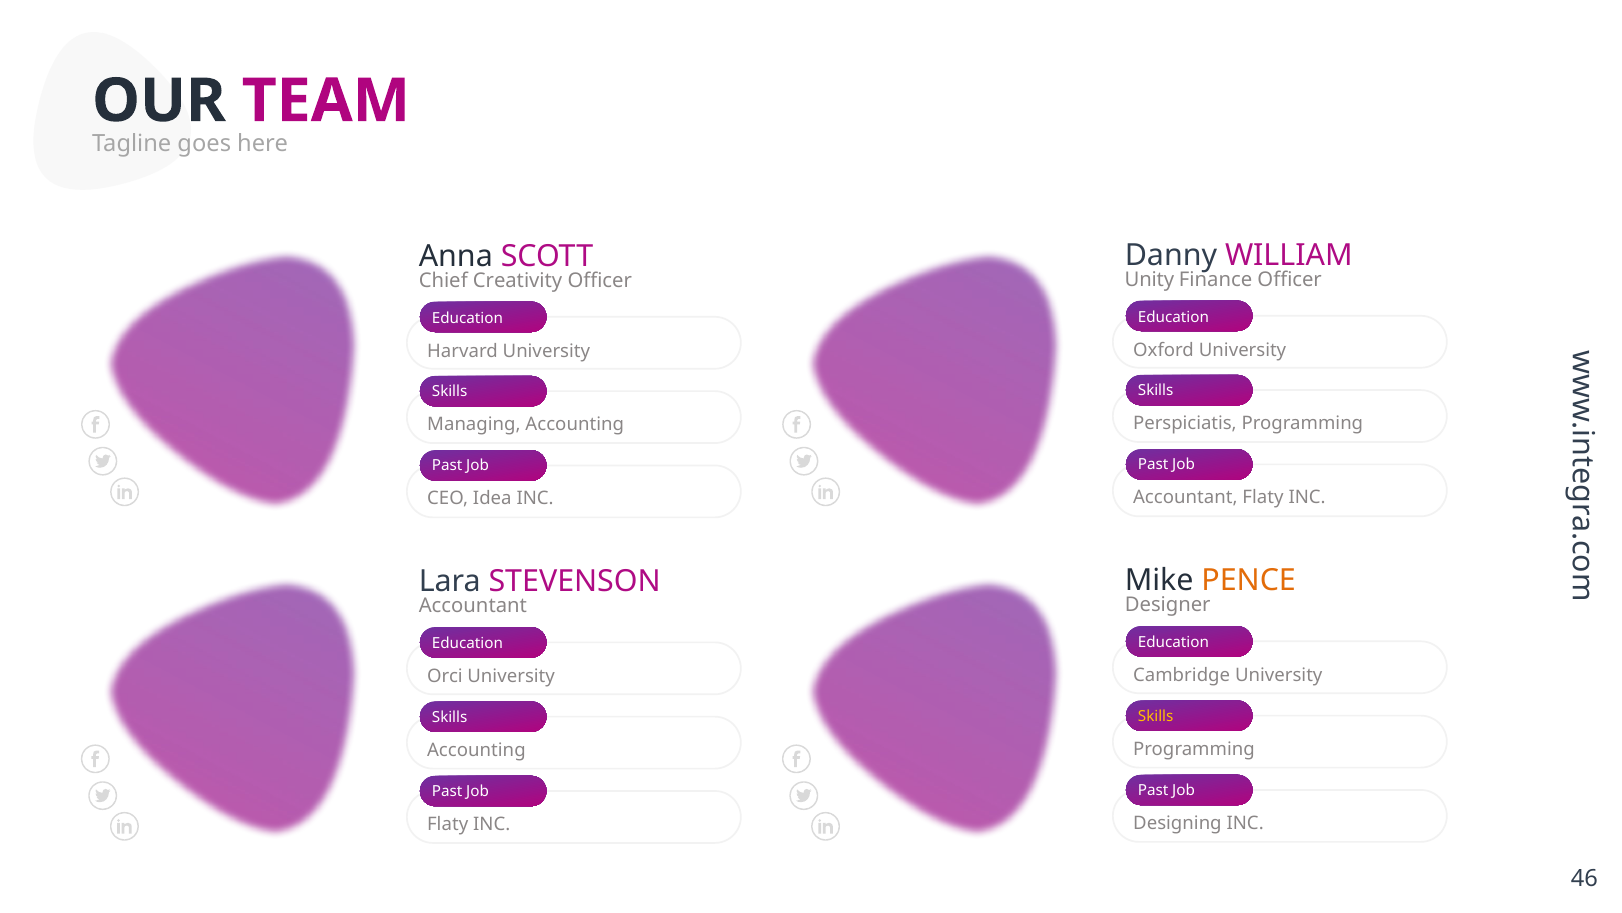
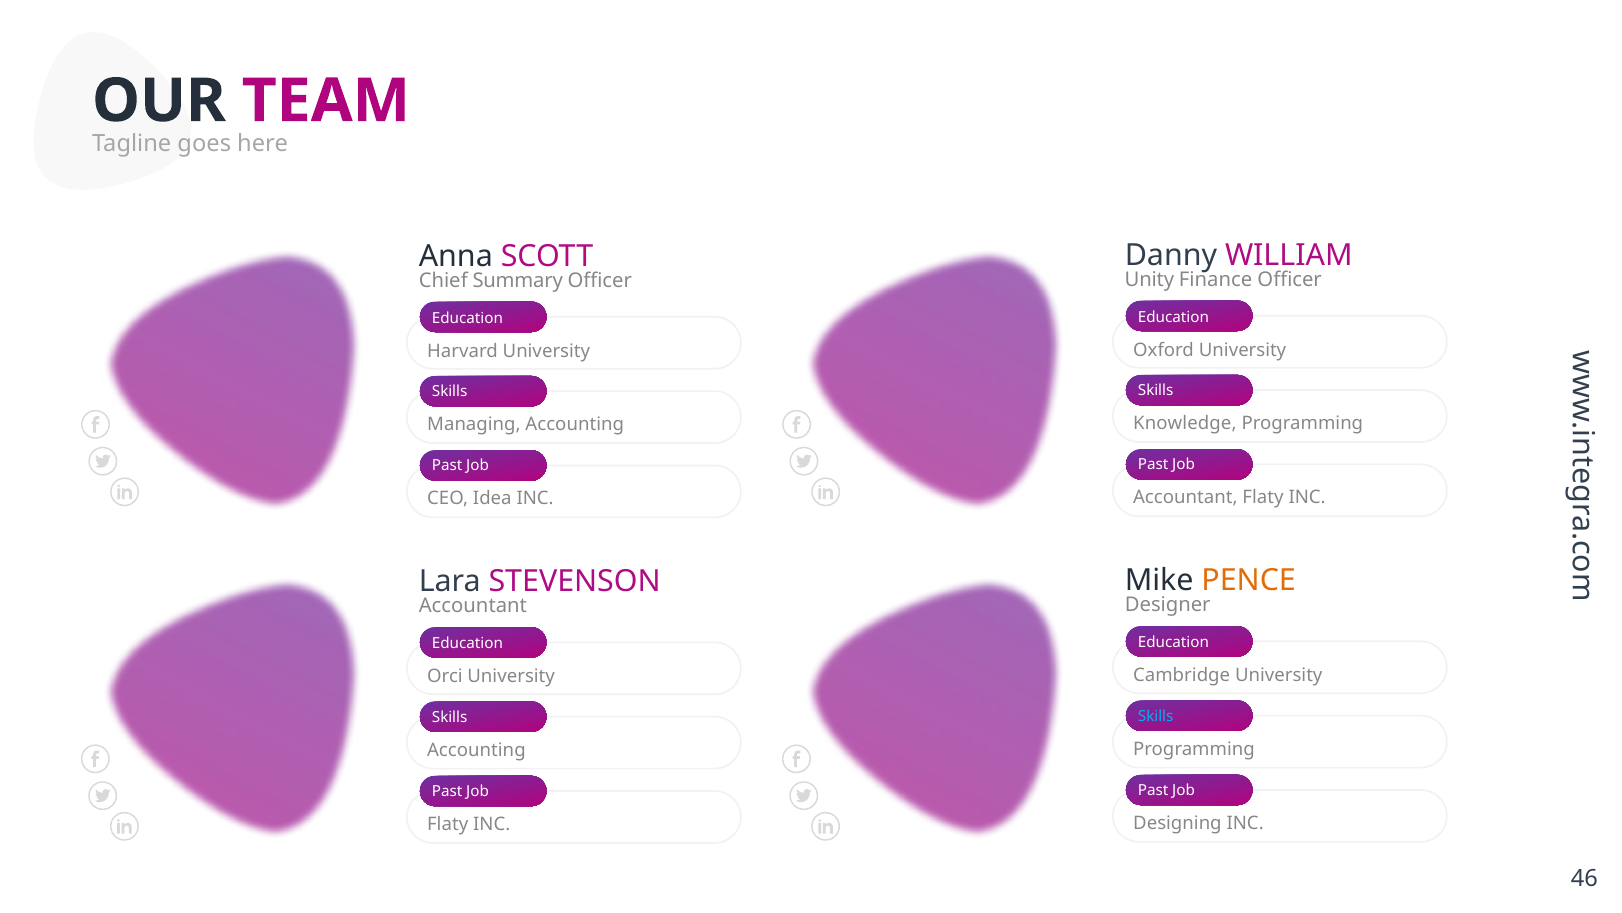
Creativity: Creativity -> Summary
Perspiciatis: Perspiciatis -> Knowledge
Skills at (1156, 716) colour: yellow -> light blue
